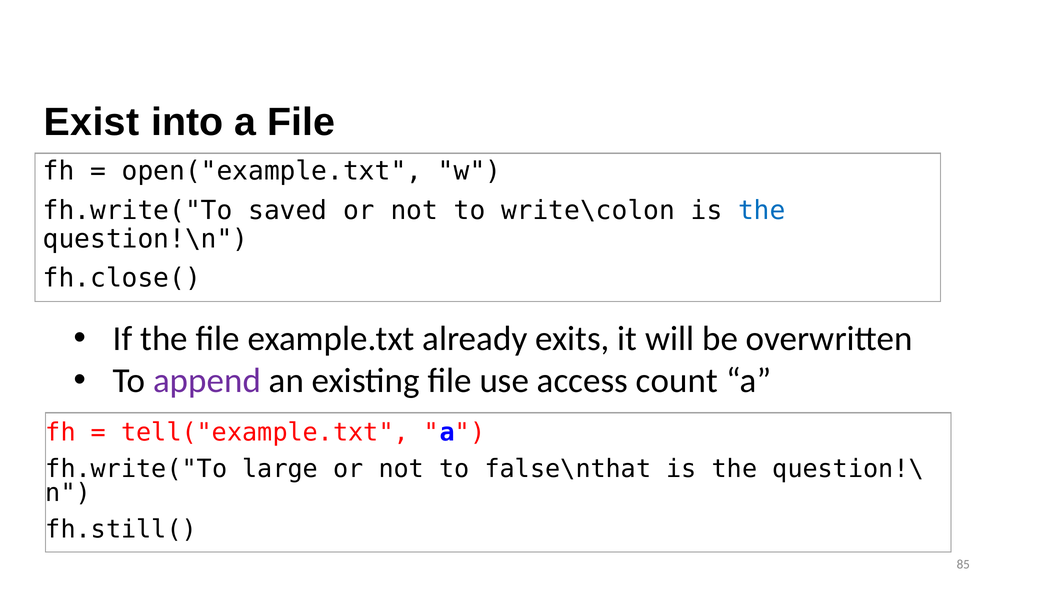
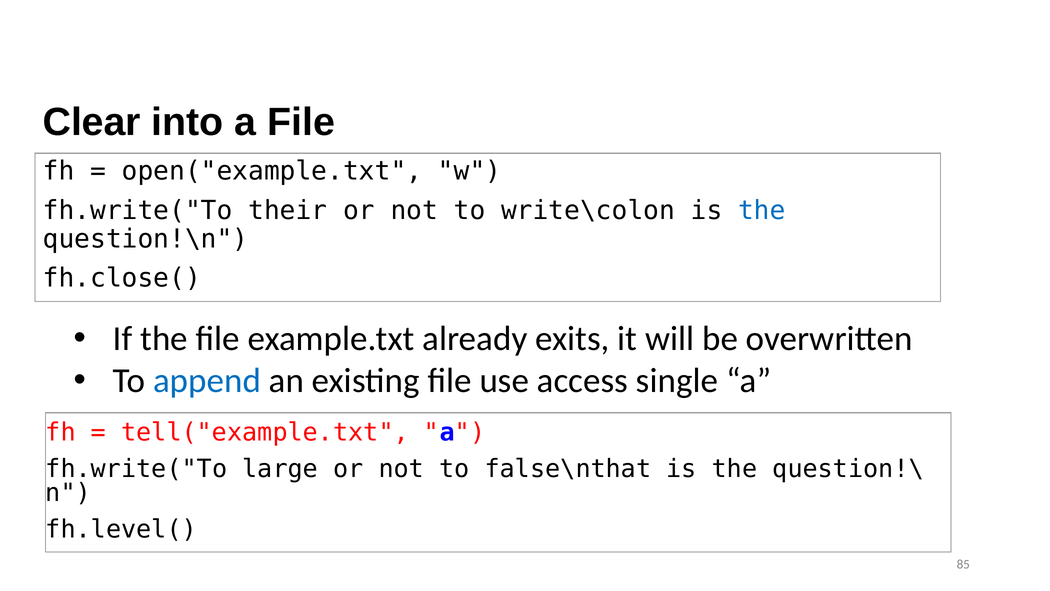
Exist: Exist -> Clear
saved: saved -> their
append colour: purple -> blue
count: count -> single
fh.still(: fh.still( -> fh.level(
